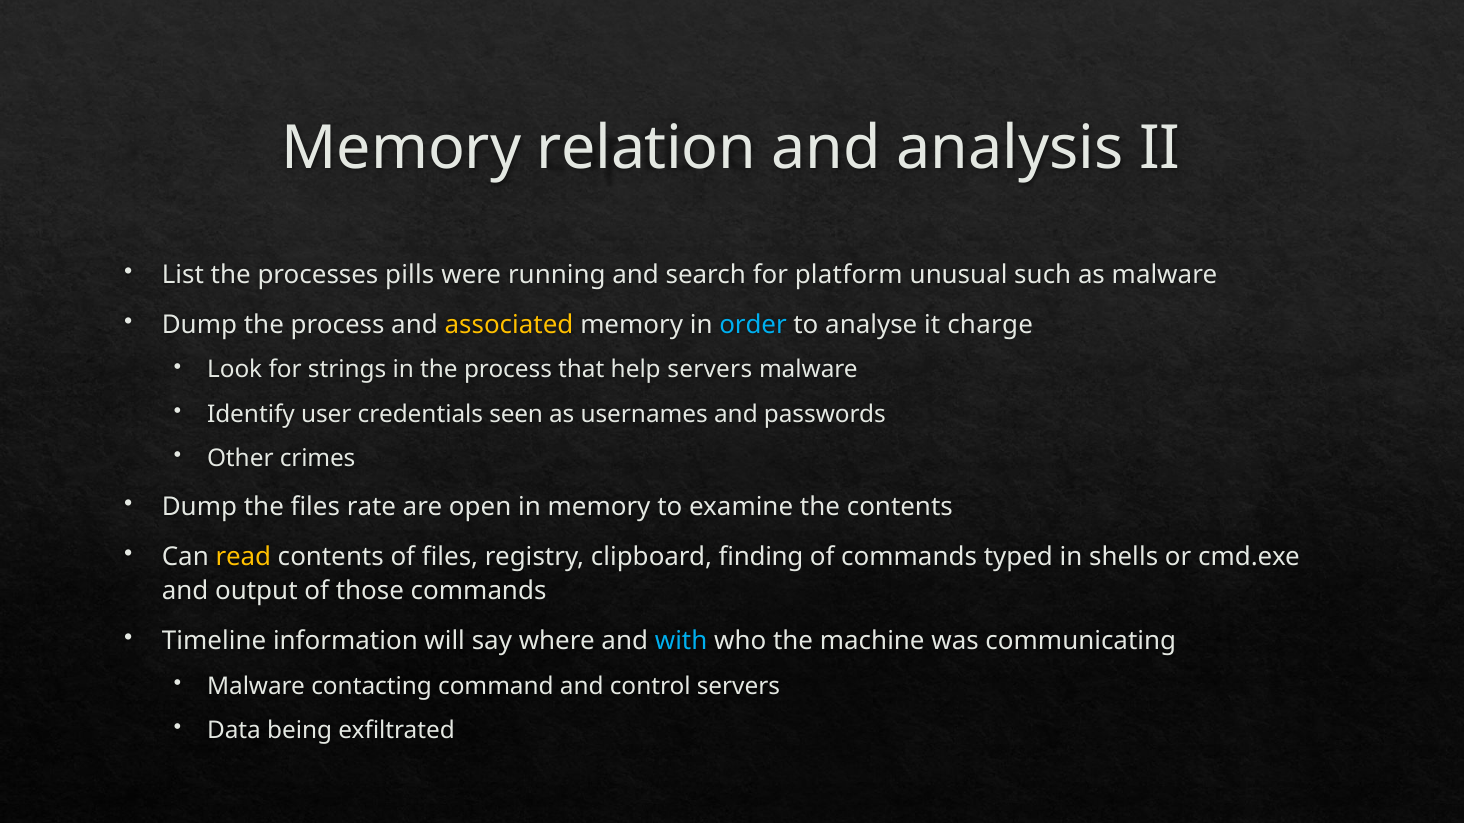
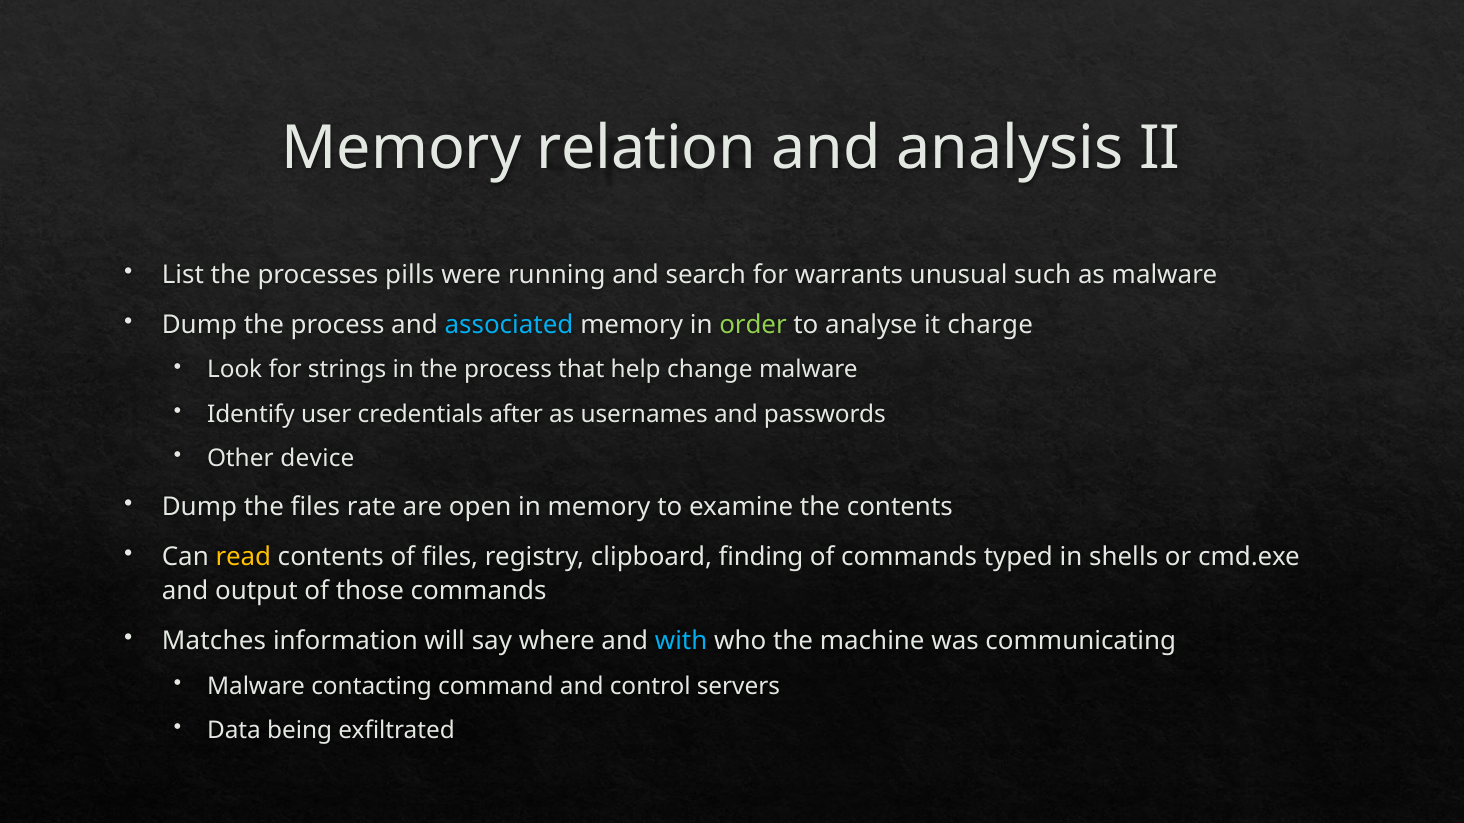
platform: platform -> warrants
associated colour: yellow -> light blue
order colour: light blue -> light green
help servers: servers -> change
seen: seen -> after
crimes: crimes -> device
Timeline: Timeline -> Matches
